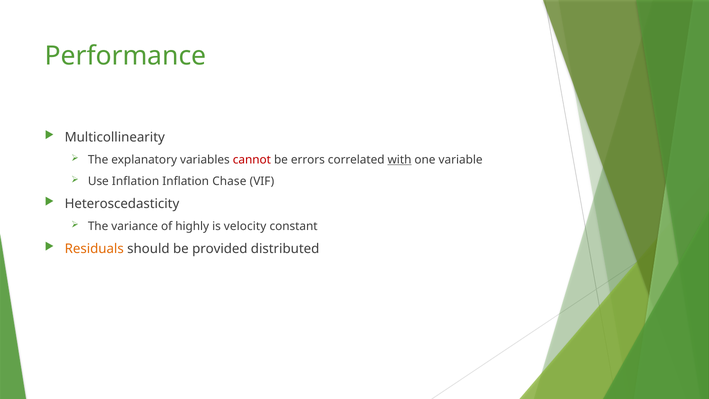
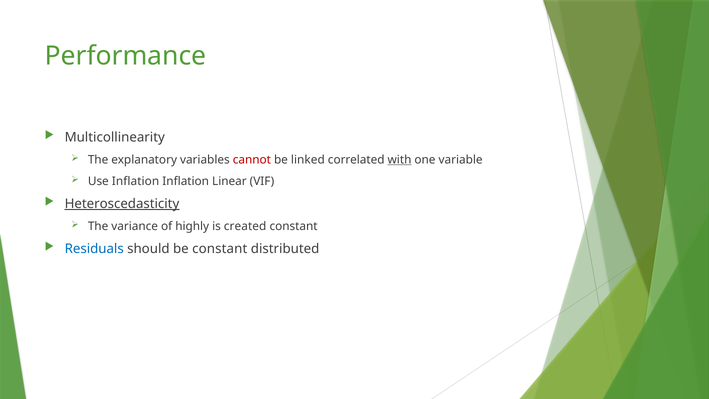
errors: errors -> linked
Chase: Chase -> Linear
Heteroscedasticity underline: none -> present
velocity: velocity -> created
Residuals colour: orange -> blue
be provided: provided -> constant
